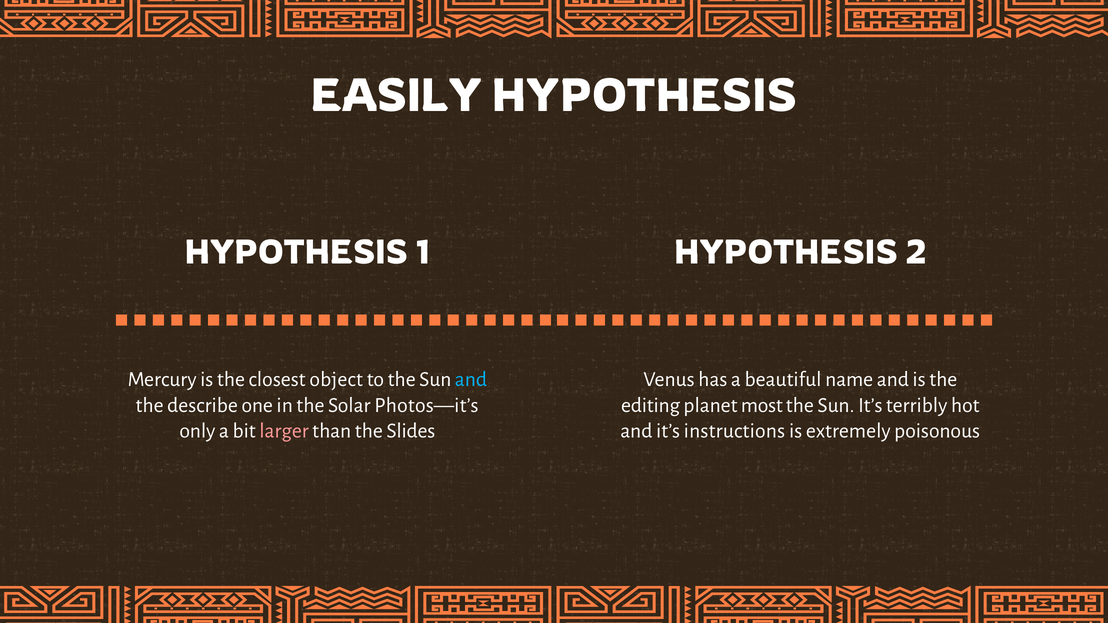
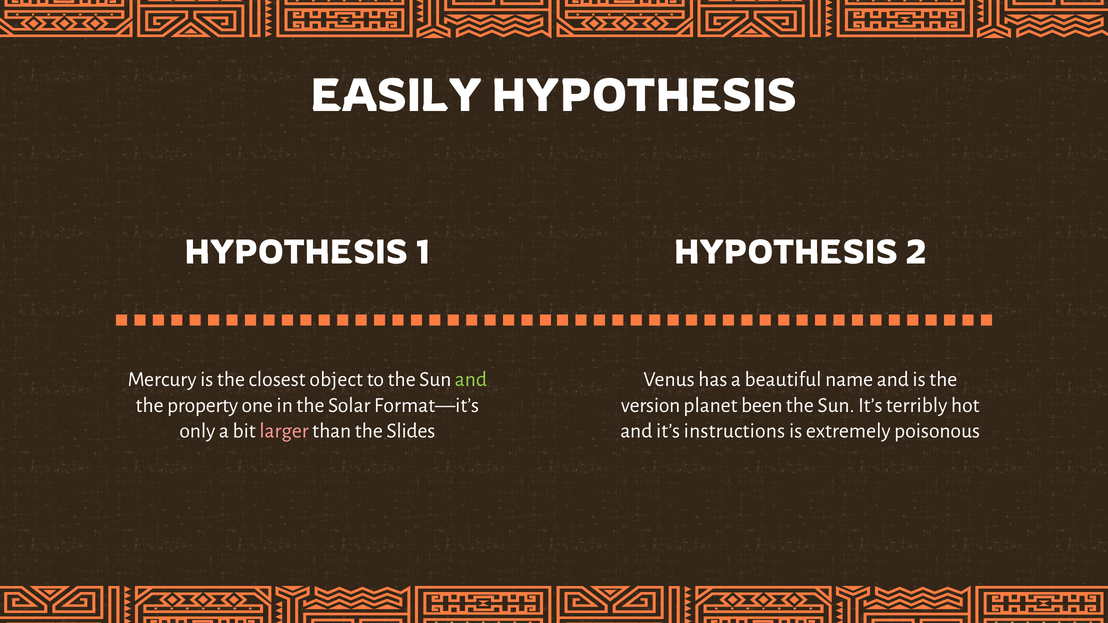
and at (471, 379) colour: light blue -> light green
describe: describe -> property
Photos—it’s: Photos—it’s -> Format—it’s
editing: editing -> version
most: most -> been
